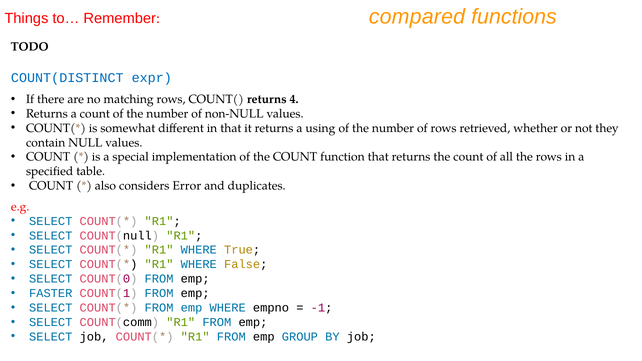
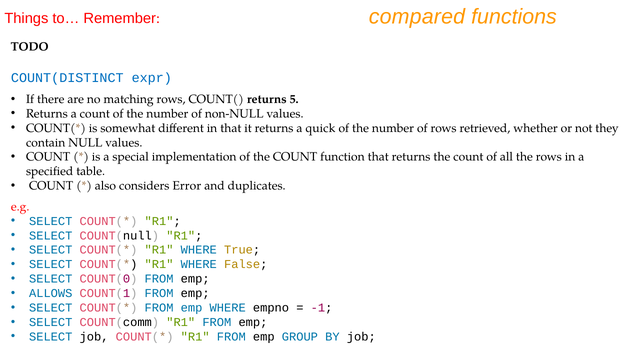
4: 4 -> 5
using: using -> quick
FASTER: FASTER -> ALLOWS
